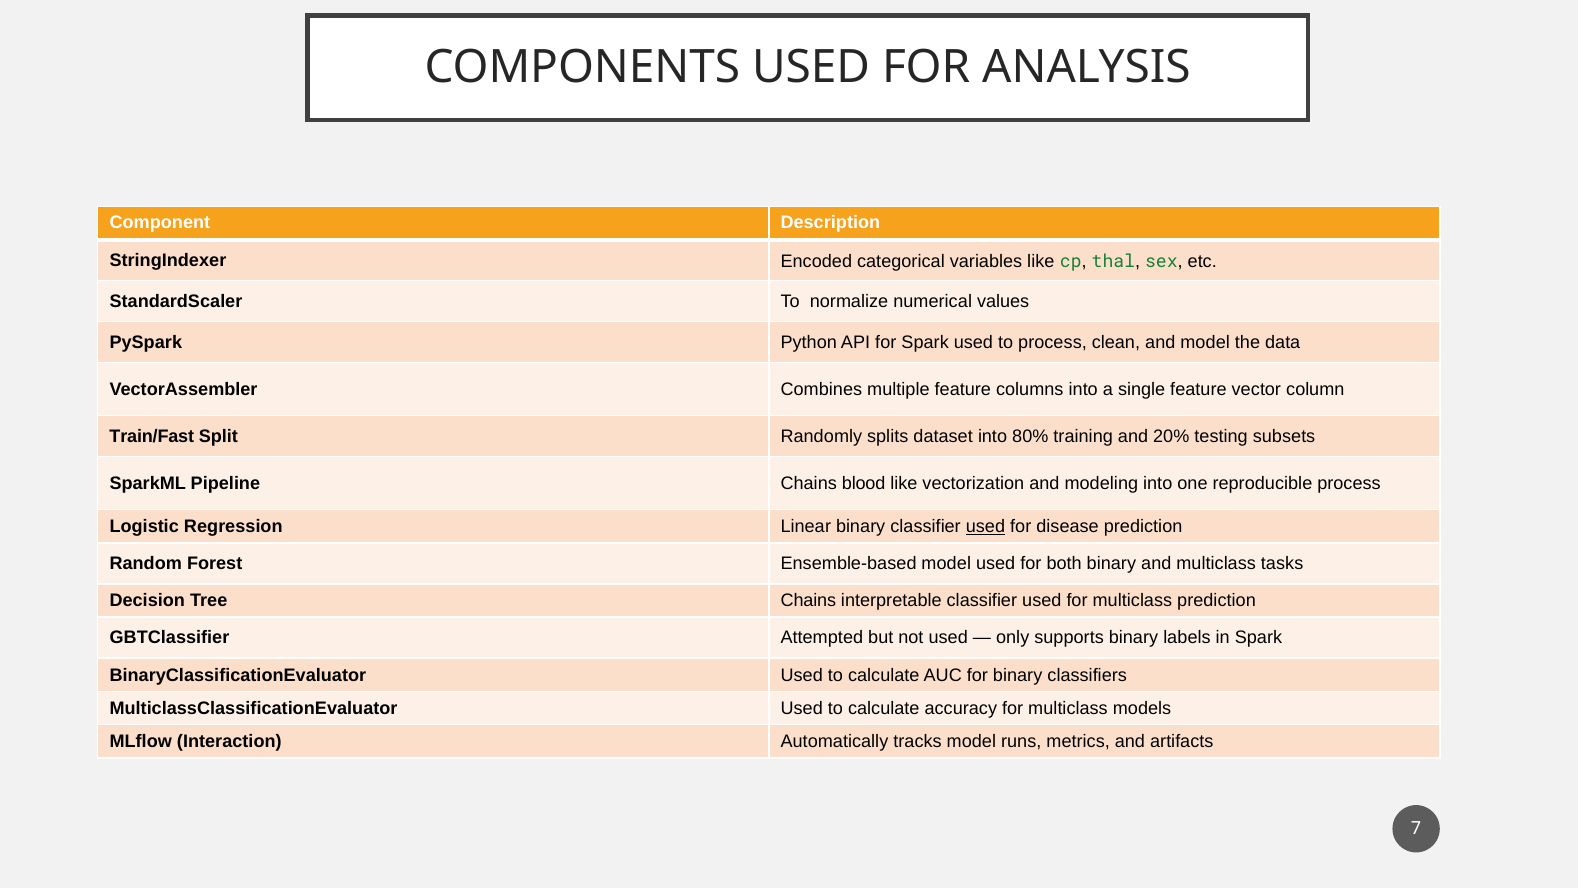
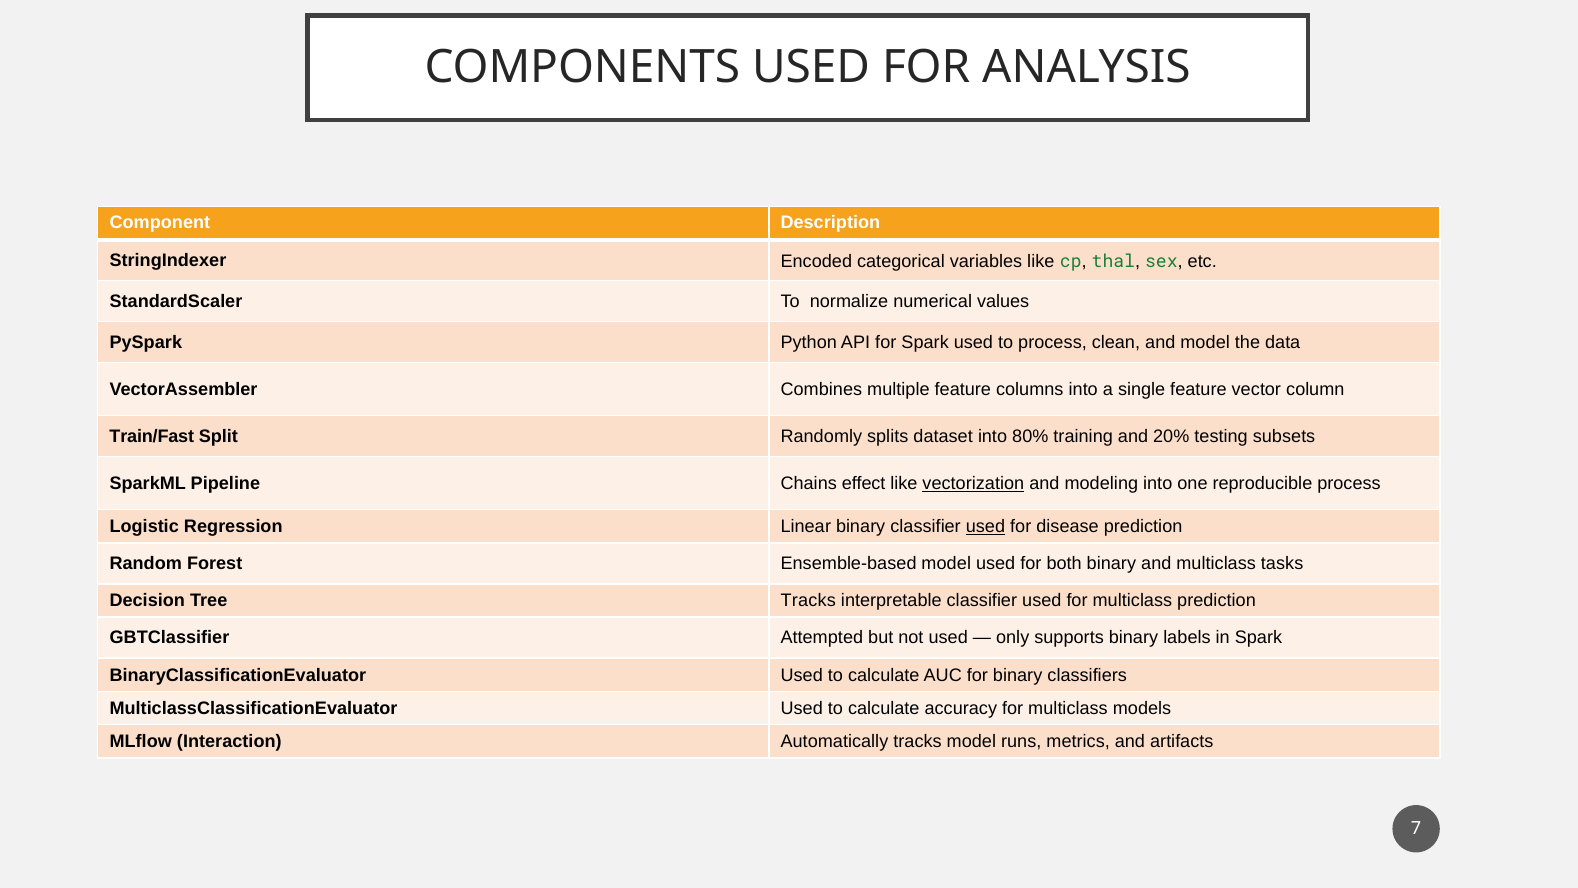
blood: blood -> effect
vectorization underline: none -> present
Tree Chains: Chains -> Tracks
